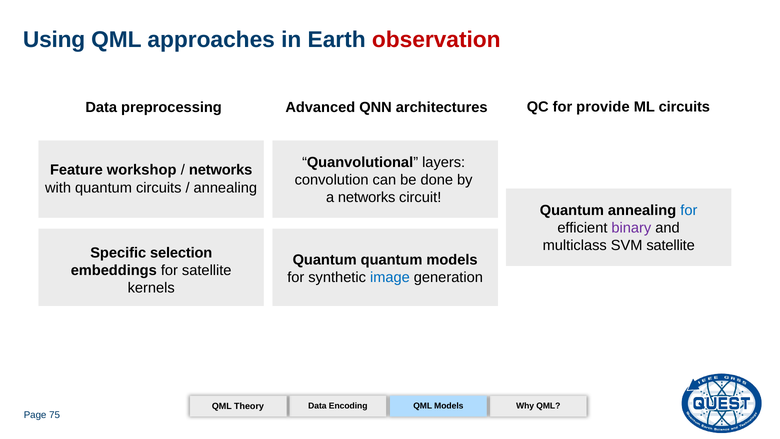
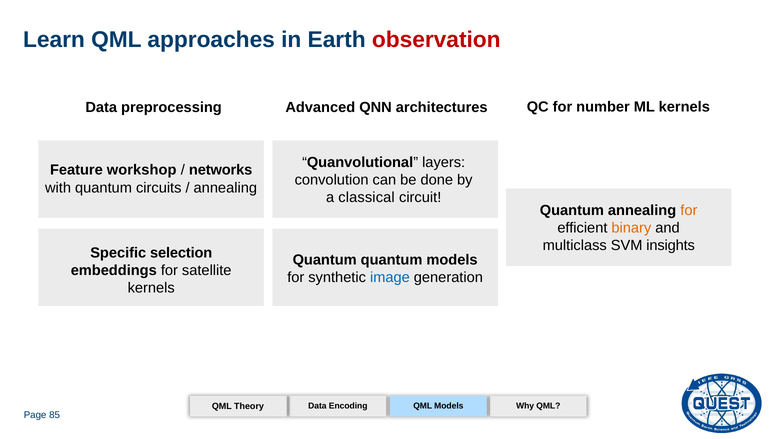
Using: Using -> Learn
provide: provide -> number
ML circuits: circuits -> kernels
a networks: networks -> classical
for at (689, 210) colour: blue -> orange
binary colour: purple -> orange
SVM satellite: satellite -> insights
75: 75 -> 85
